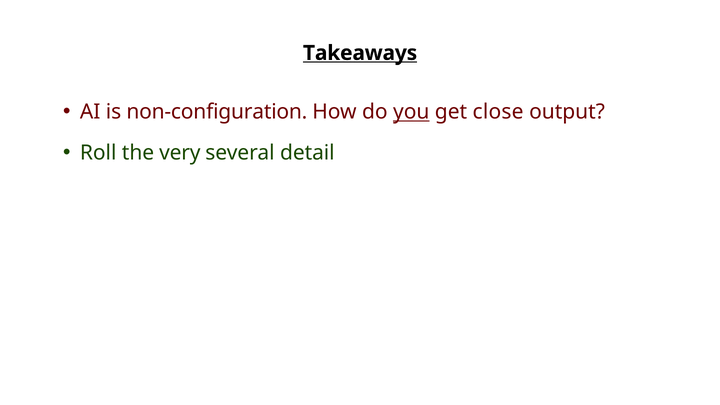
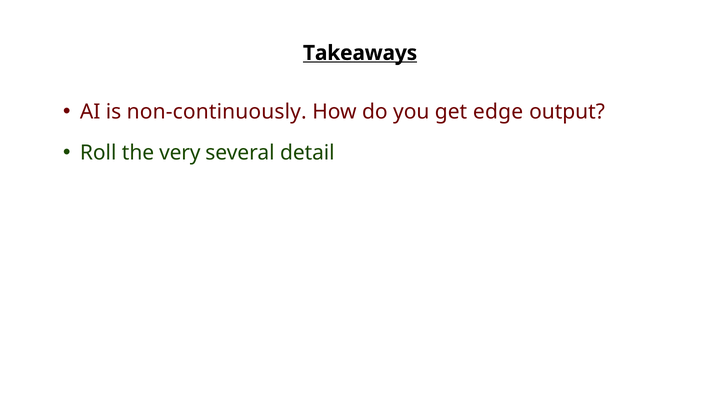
non-configuration: non-configuration -> non-continuously
you underline: present -> none
close: close -> edge
